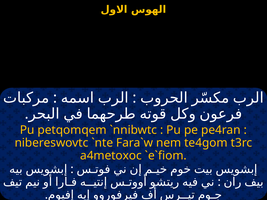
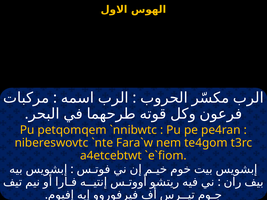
a4metoxoc: a4metoxoc -> a4etcebtwt
